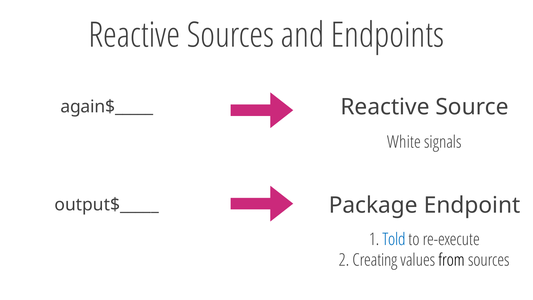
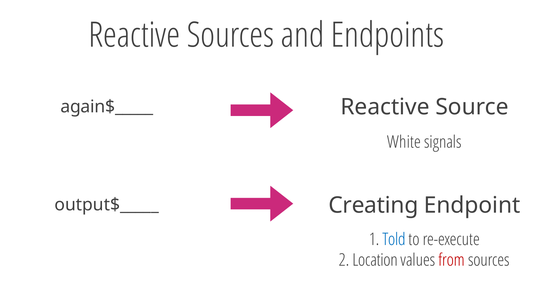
Package: Package -> Creating
Creating: Creating -> Location
from colour: black -> red
